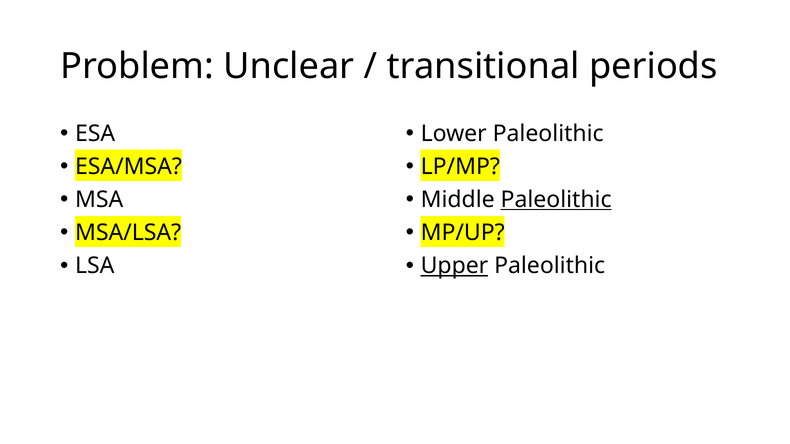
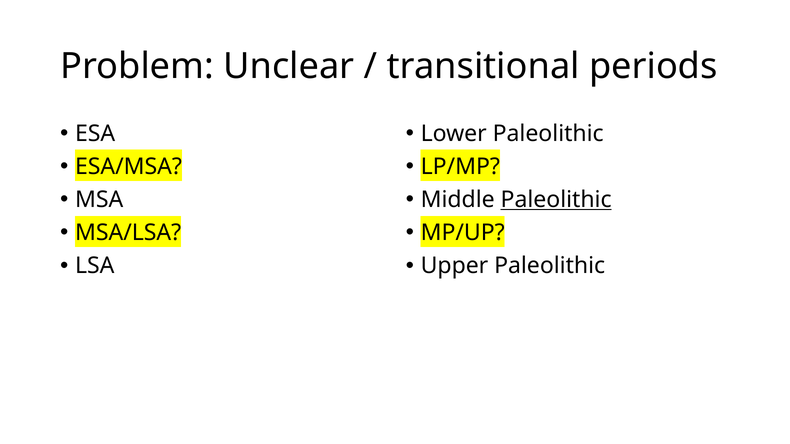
Upper underline: present -> none
